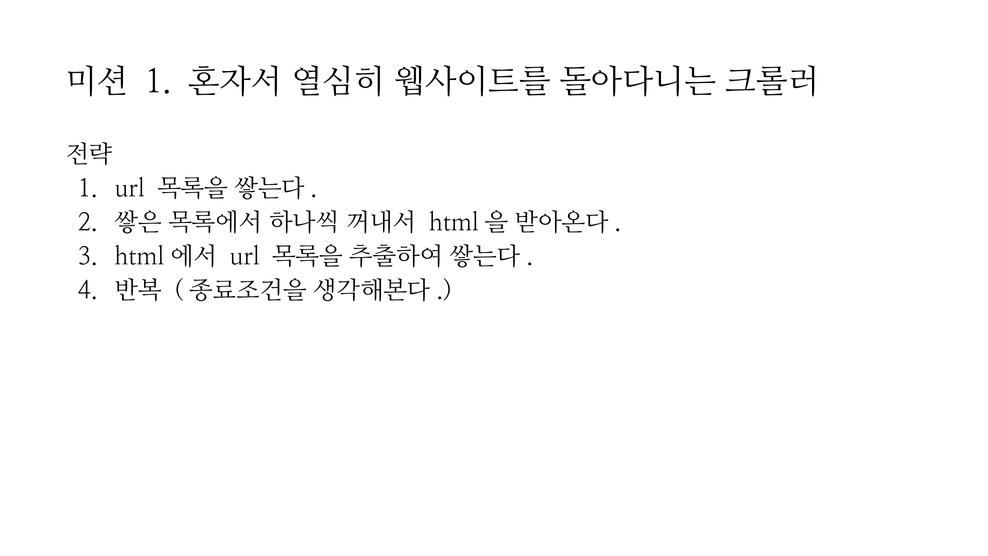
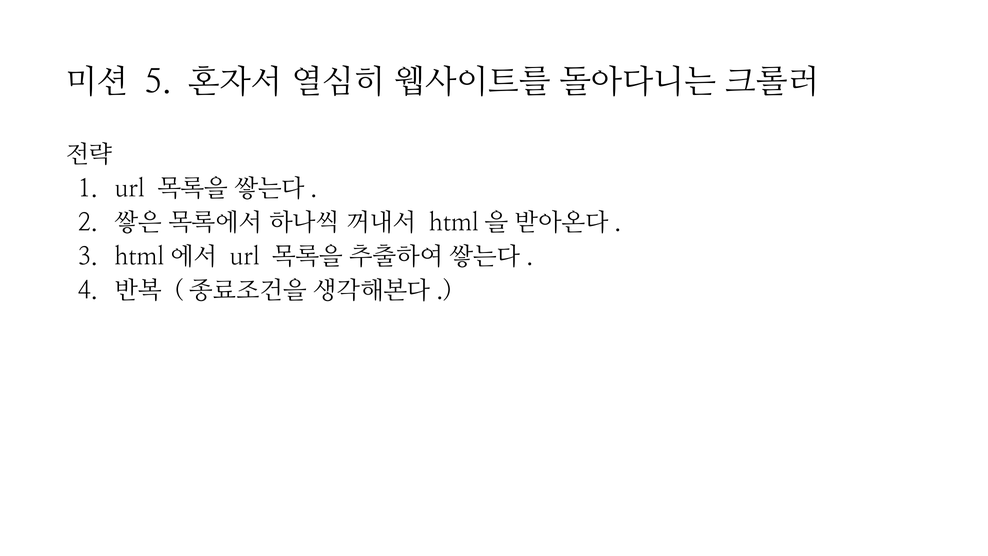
1 at (158, 82): 1 -> 5
